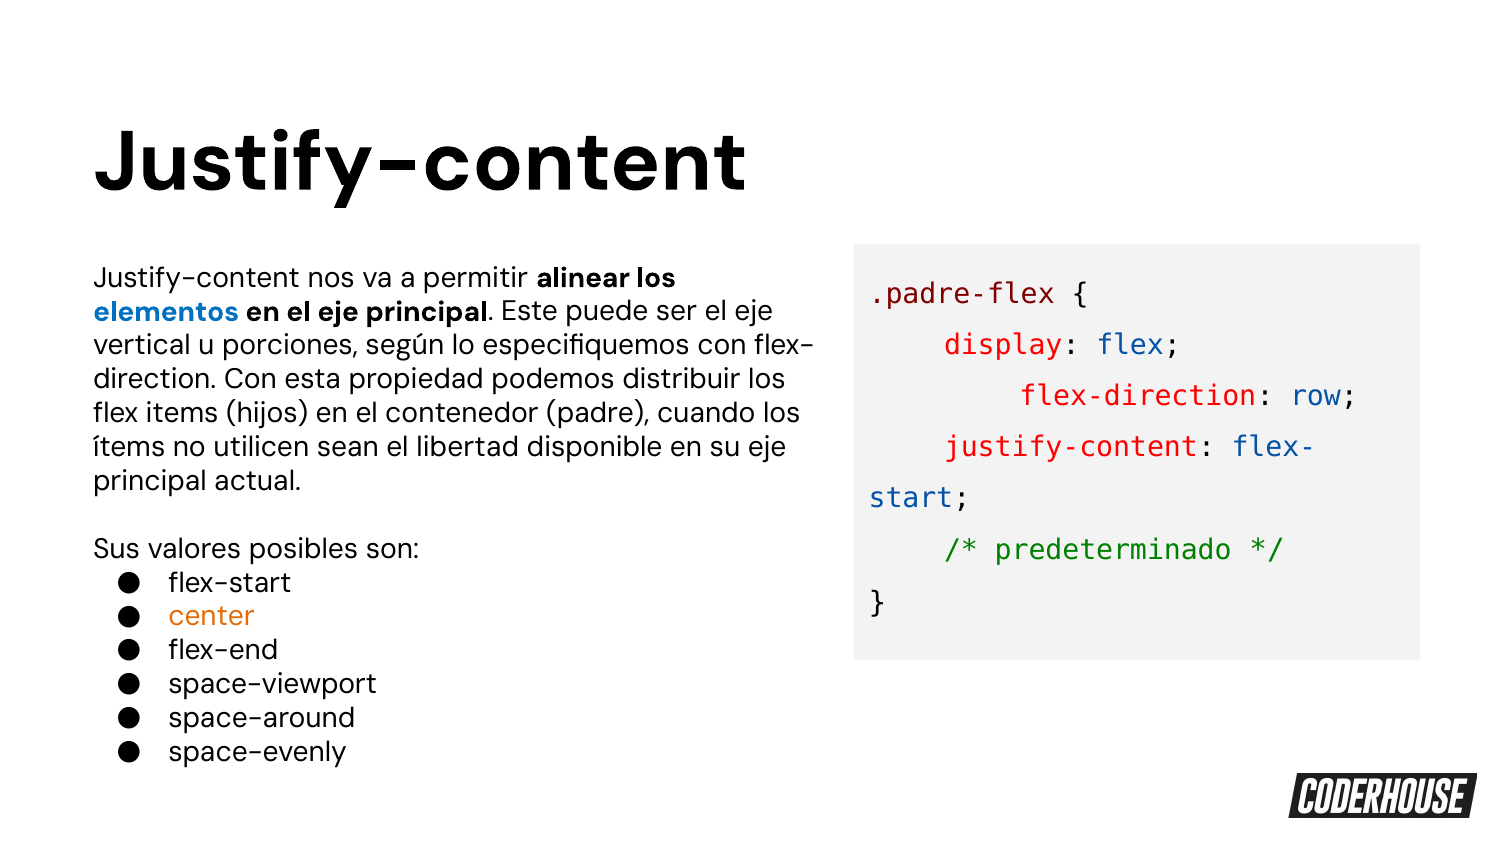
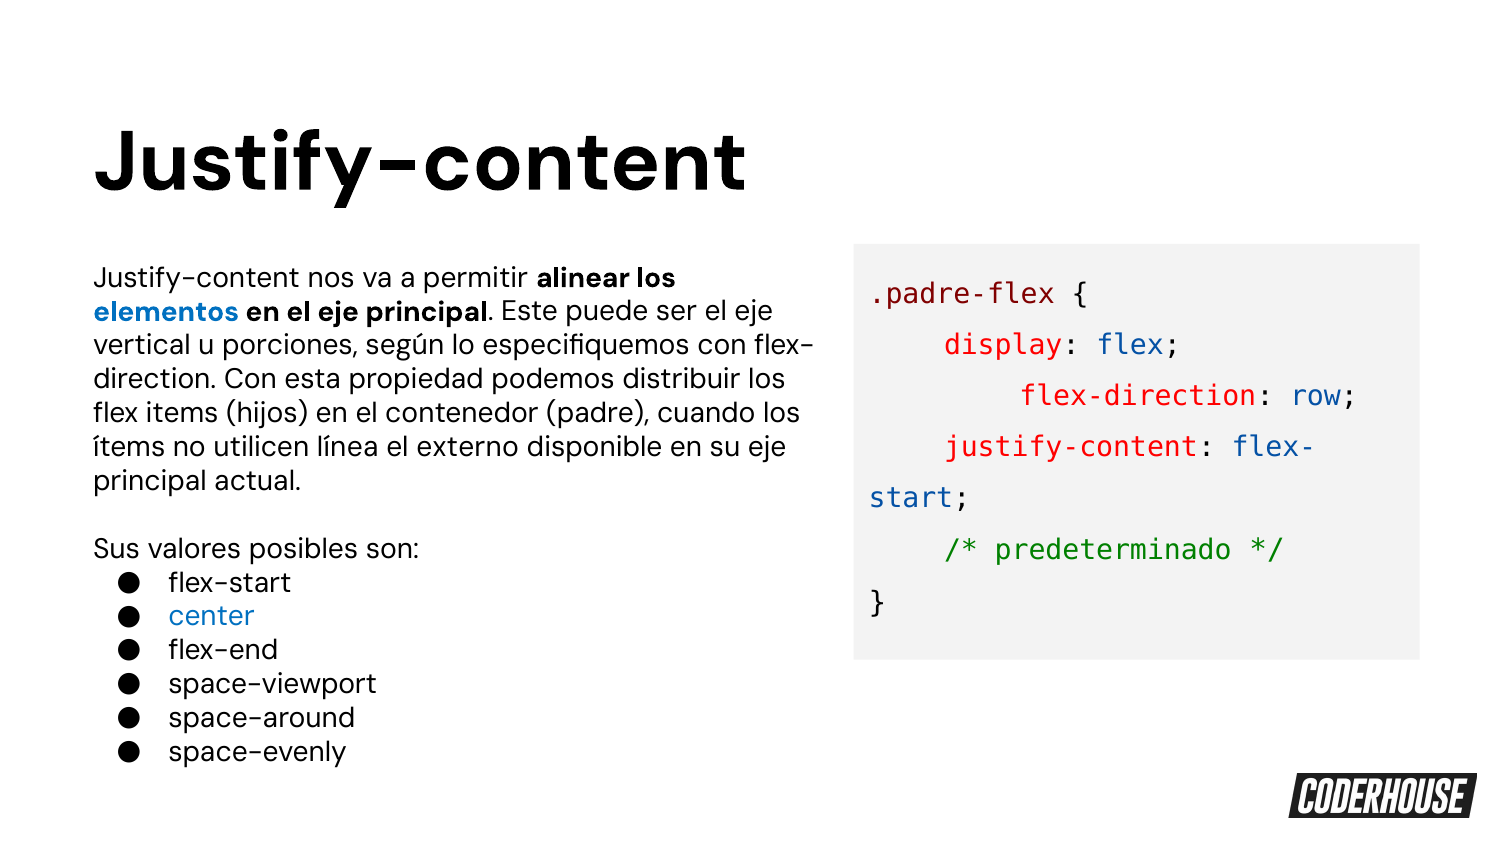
sean: sean -> línea
libertad: libertad -> externo
center colour: orange -> blue
